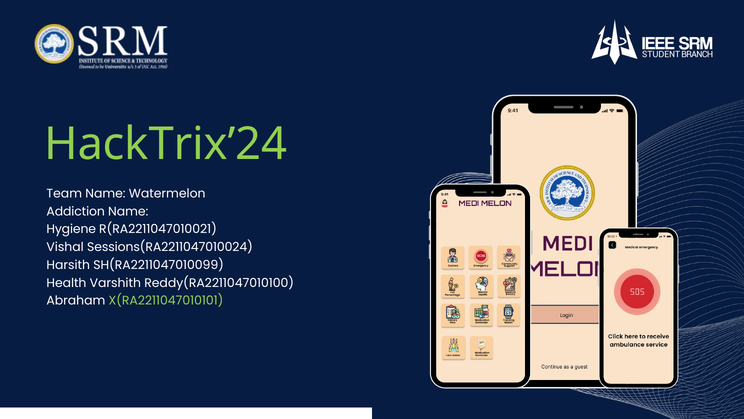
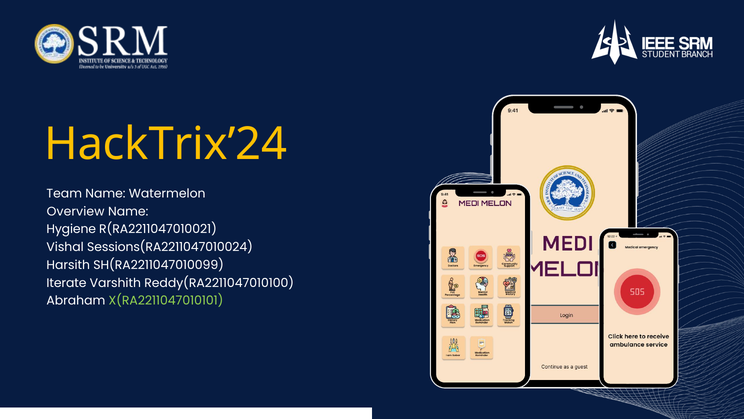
HackTrix’24 colour: light green -> yellow
Addiction: Addiction -> Overview
Health: Health -> Iterate
